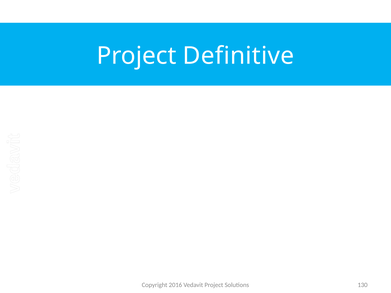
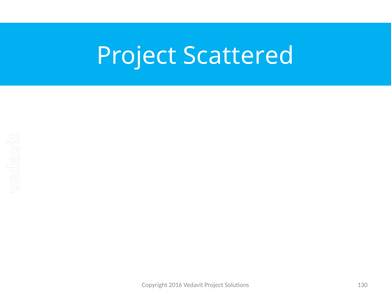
Definitive: Definitive -> Scattered
